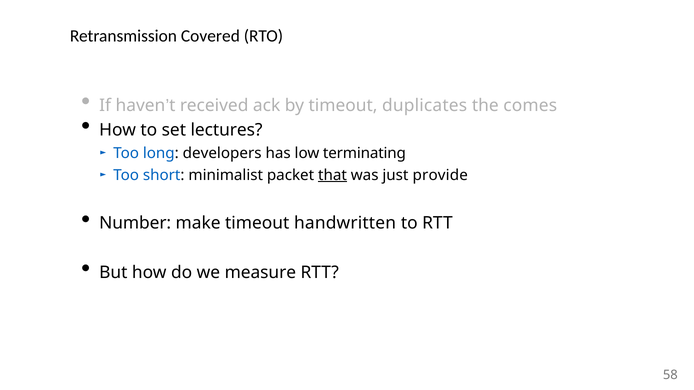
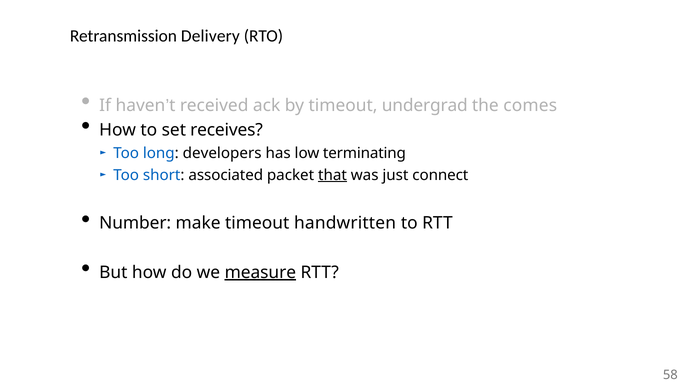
Covered: Covered -> Delivery
duplicates: duplicates -> undergrad
lectures: lectures -> receives
minimalist: minimalist -> associated
provide: provide -> connect
measure underline: none -> present
